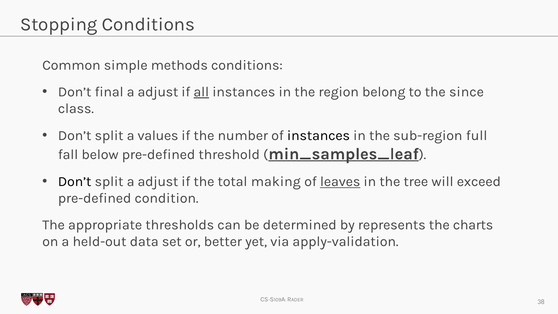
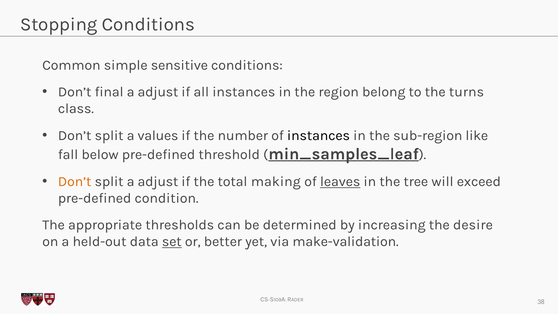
methods: methods -> sensitive
all underline: present -> none
since: since -> turns
full: full -> like
Don’t at (75, 182) colour: black -> orange
represents: represents -> increasing
charts: charts -> desire
set underline: none -> present
apply-validation: apply-validation -> make-validation
